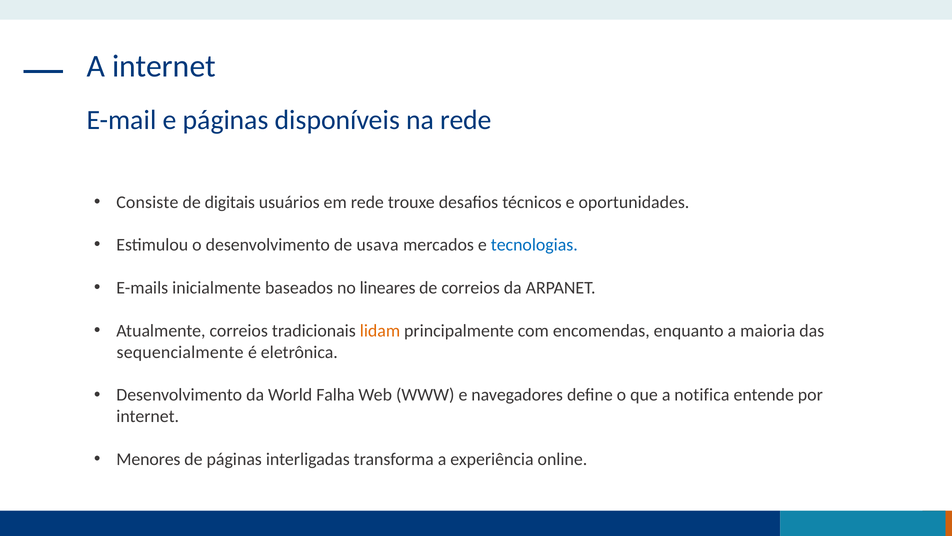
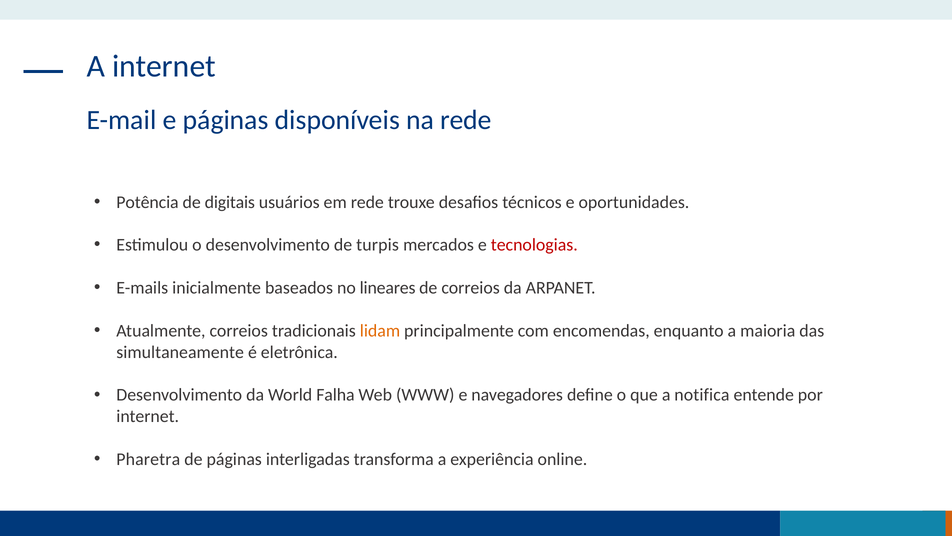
Consiste: Consiste -> Potência
usava: usava -> turpis
tecnologias colour: blue -> red
sequencialmente: sequencialmente -> simultaneamente
Menores: Menores -> Pharetra
